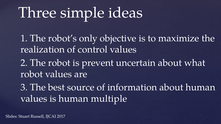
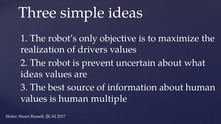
control: control -> drivers
robot at (32, 74): robot -> ideas
